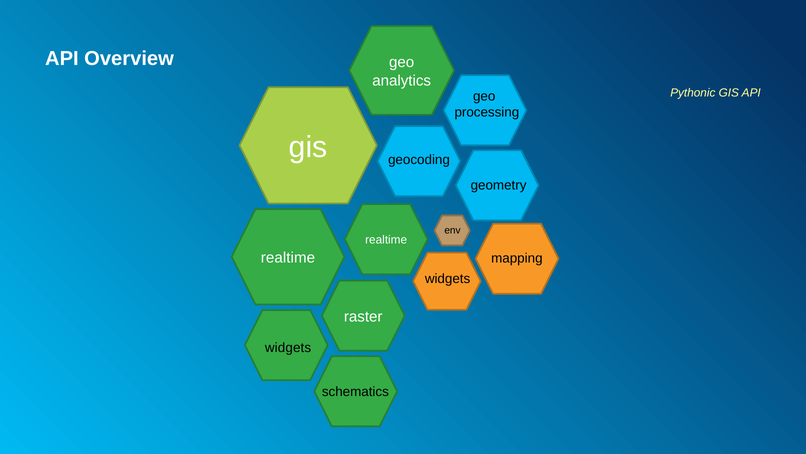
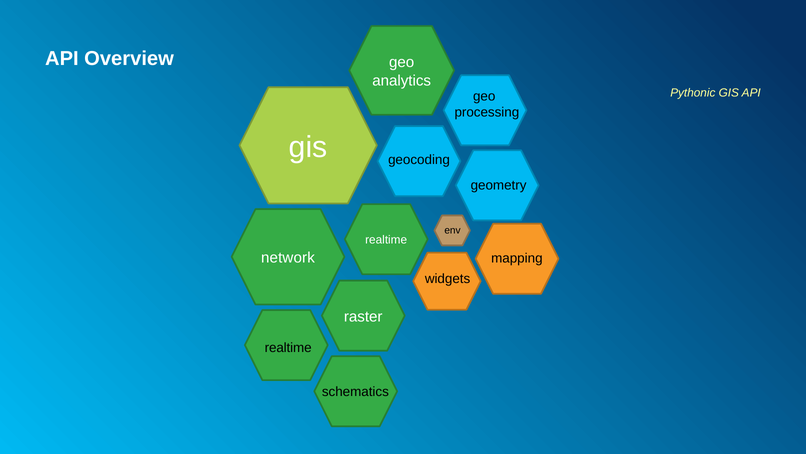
realtime at (288, 257): realtime -> network
widgets at (288, 347): widgets -> realtime
